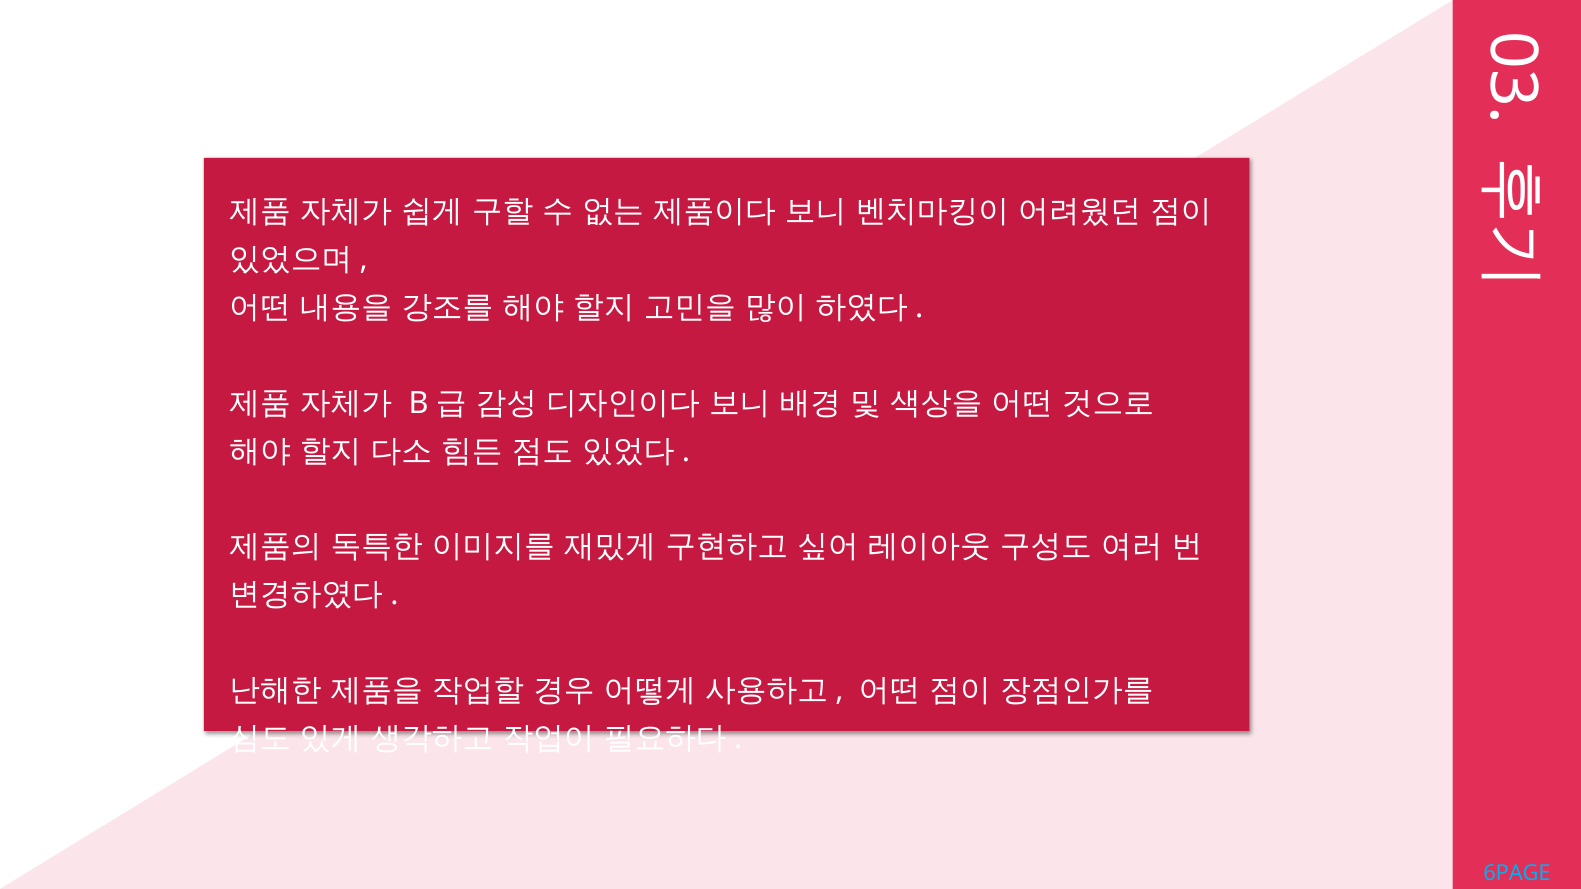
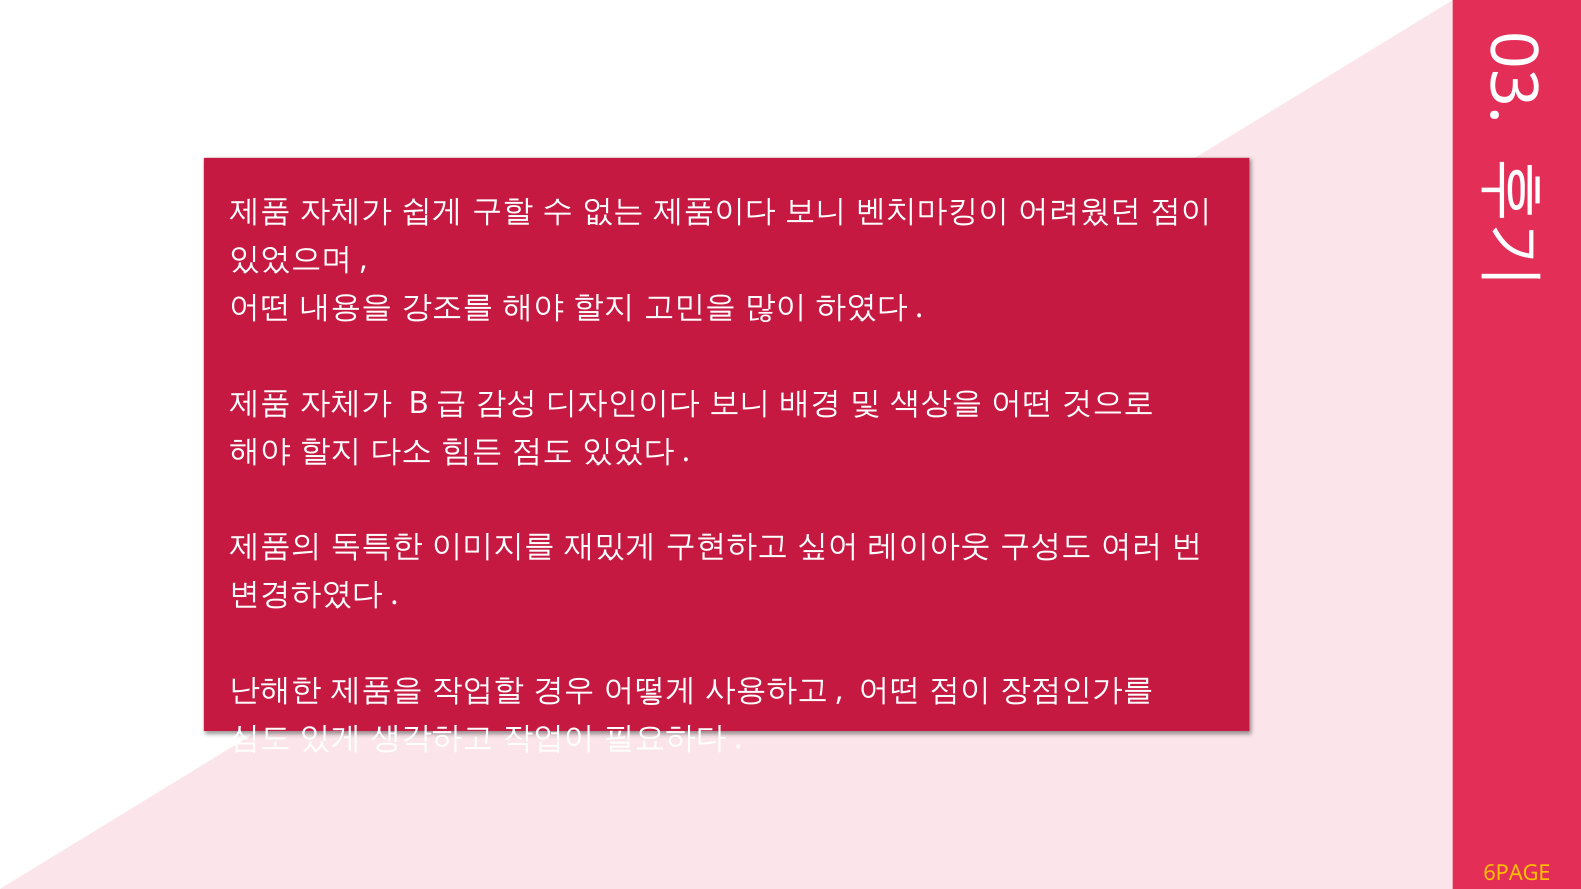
6PAGE colour: light blue -> yellow
